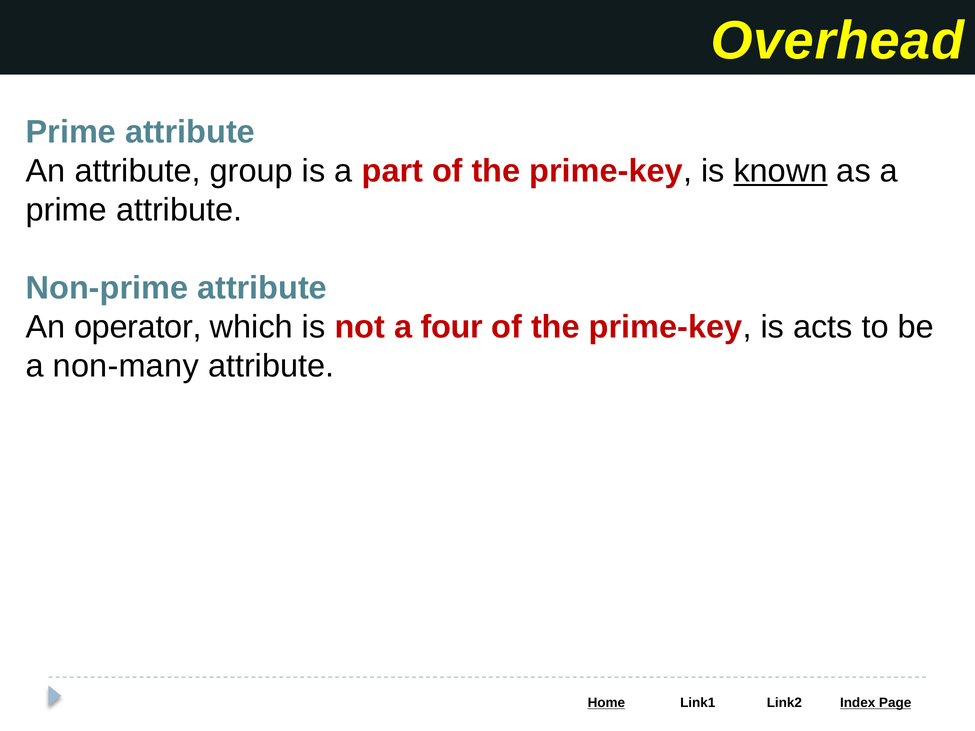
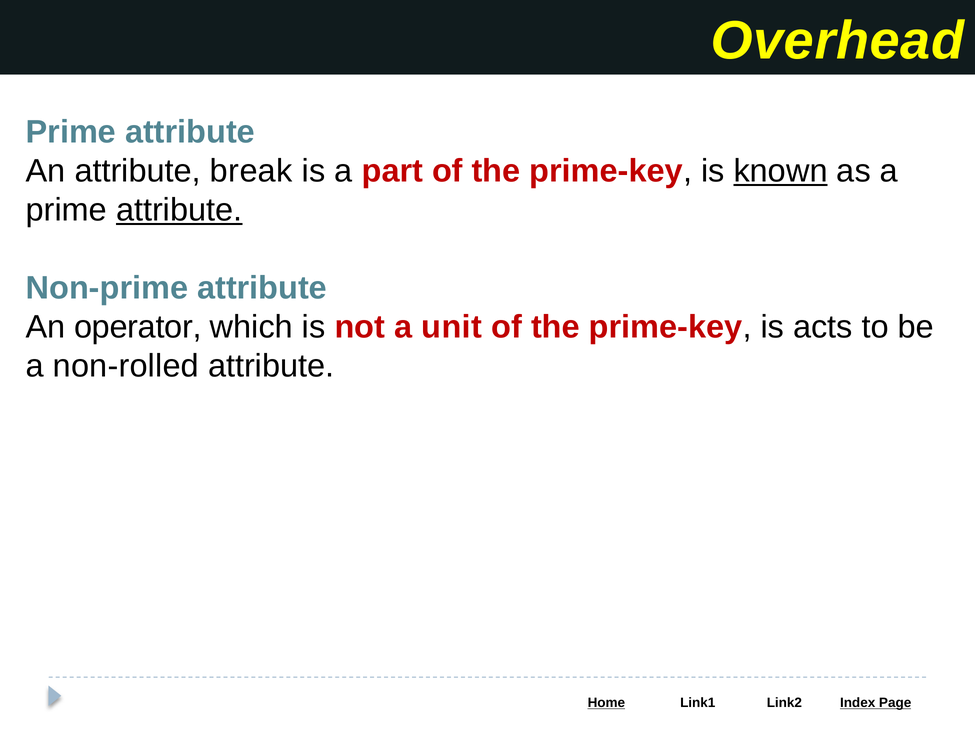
group: group -> break
attribute at (179, 210) underline: none -> present
four: four -> unit
non-many: non-many -> non-rolled
